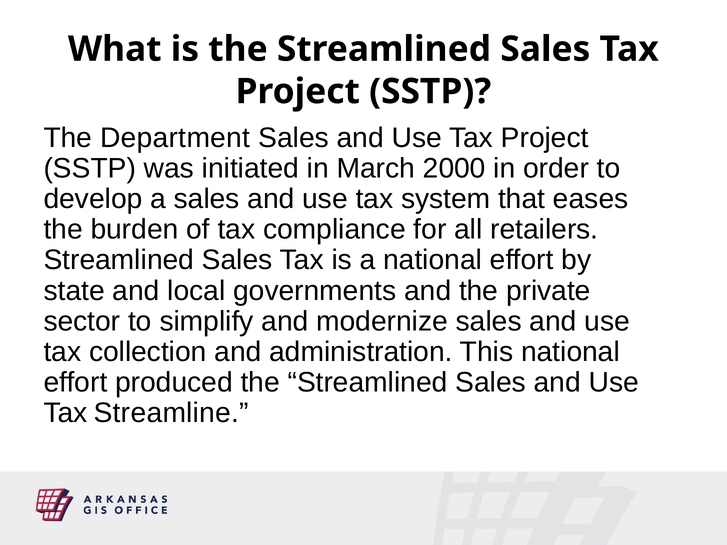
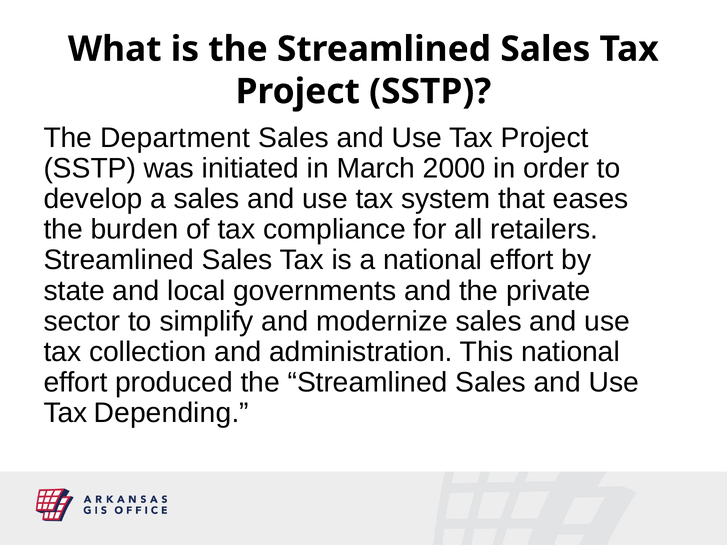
Streamline: Streamline -> Depending
